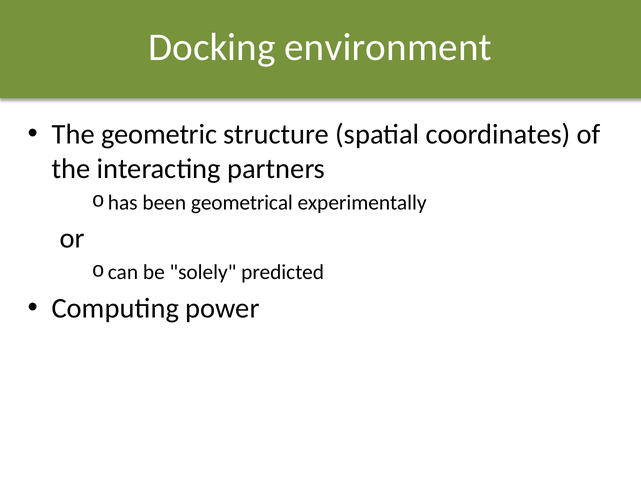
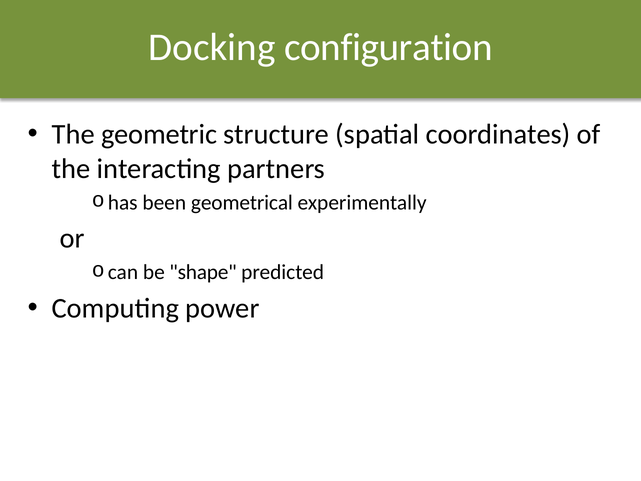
environment: environment -> configuration
solely: solely -> shape
